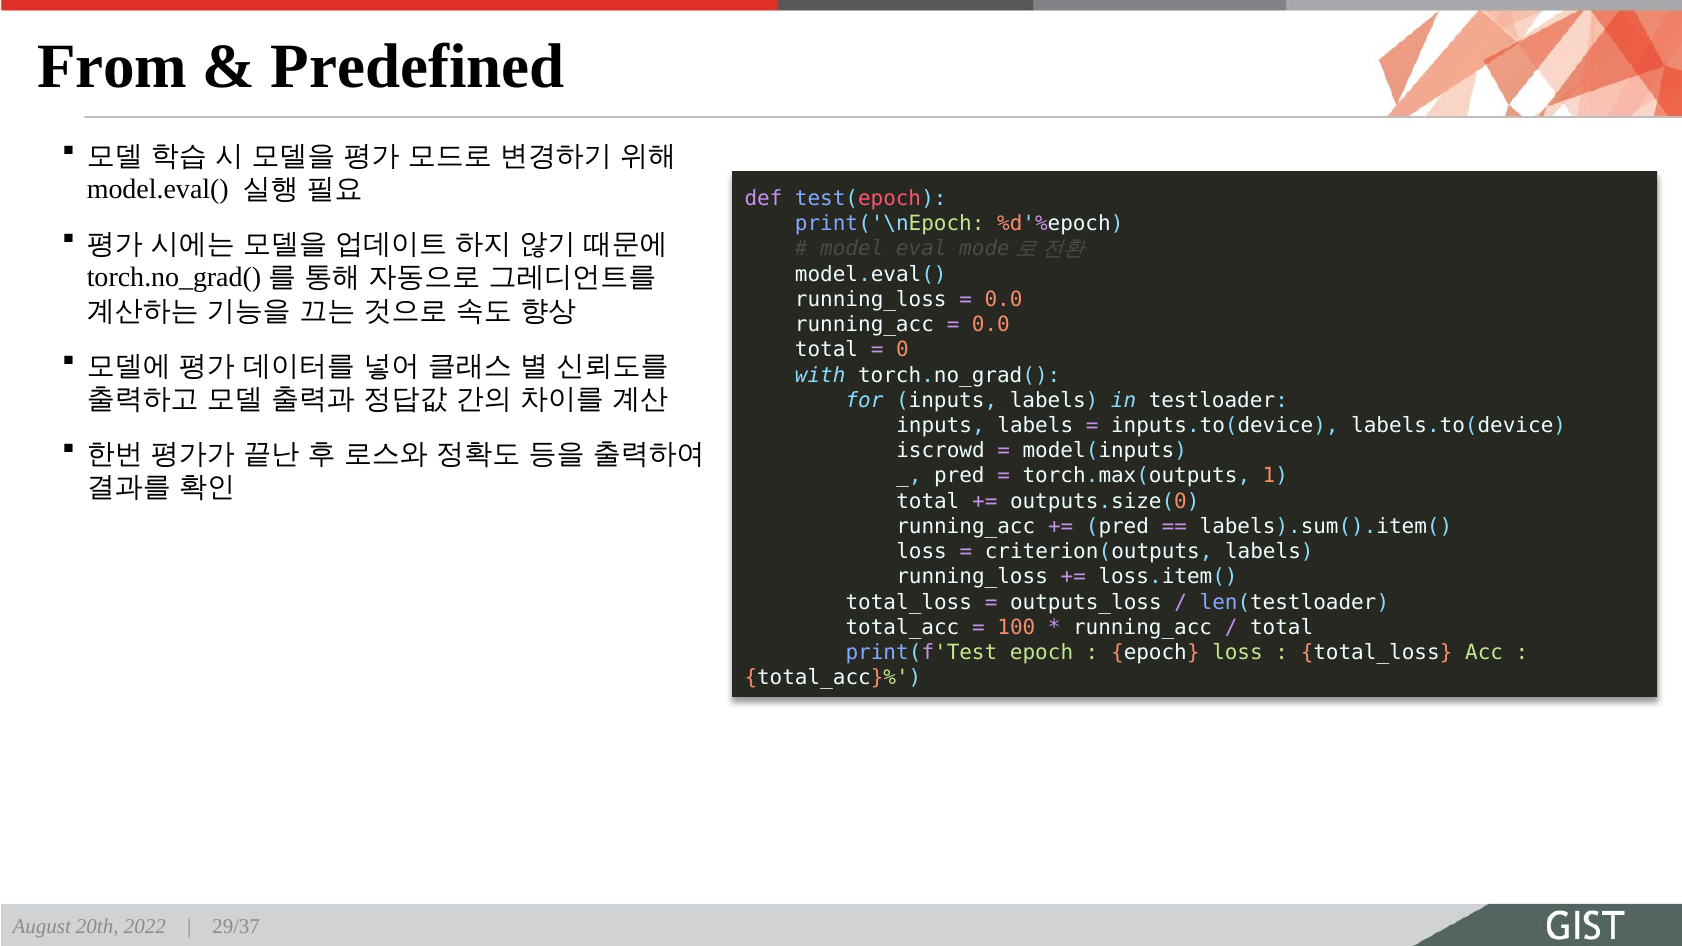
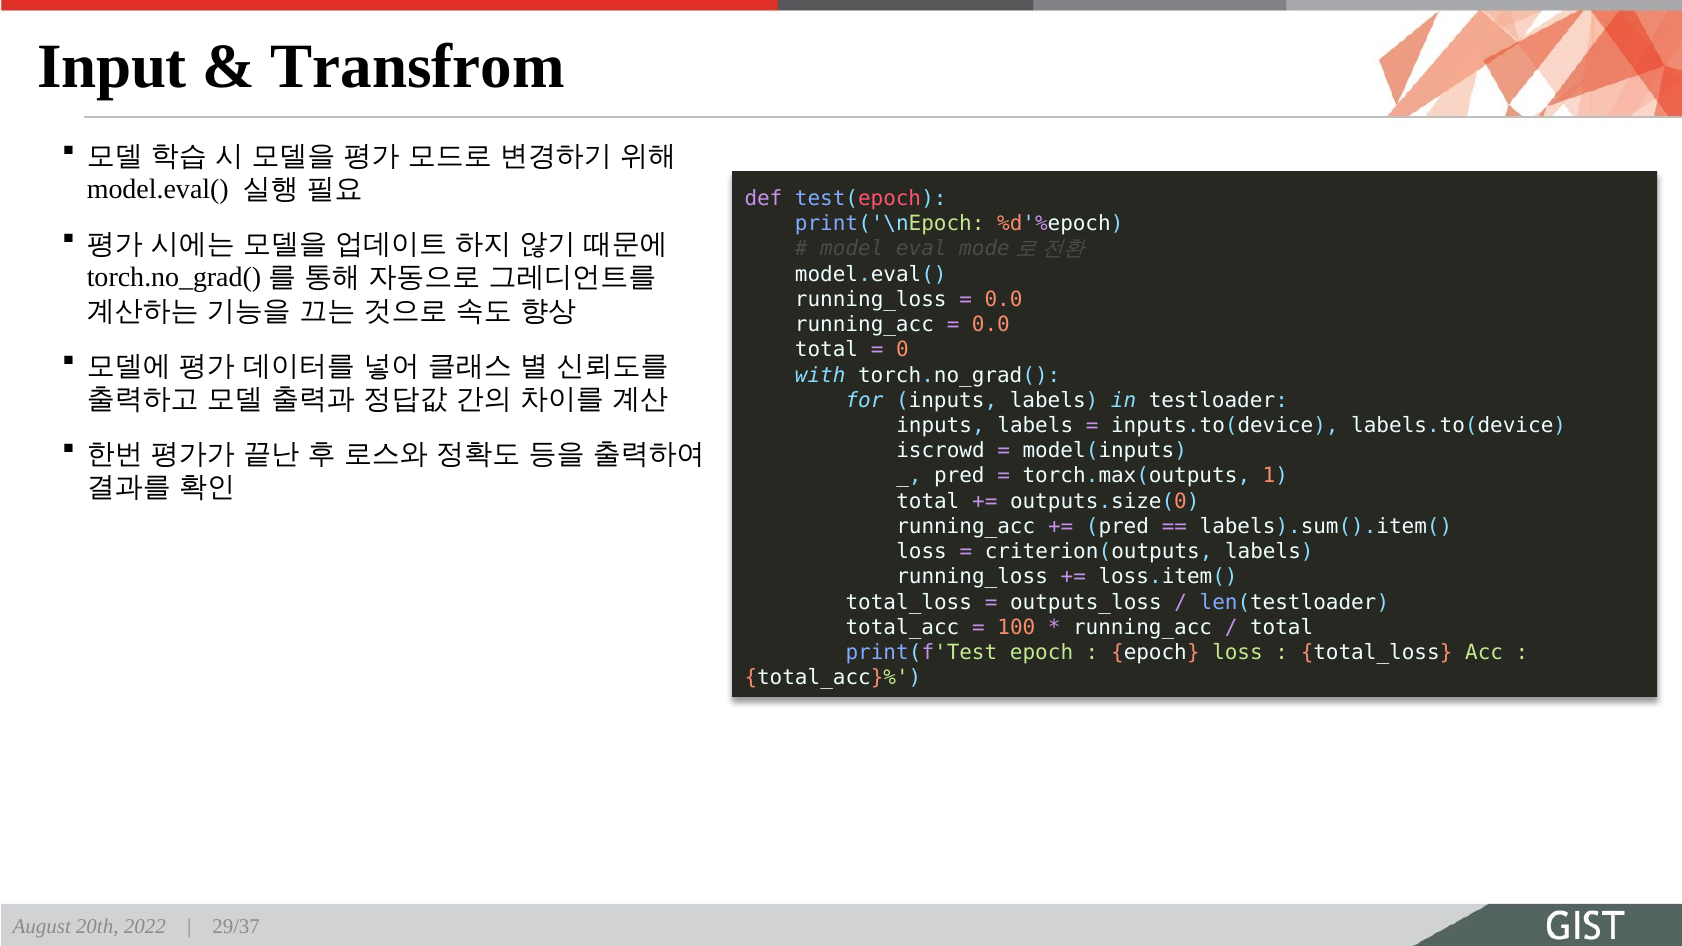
From: From -> Input
Predefined: Predefined -> Transfrom
